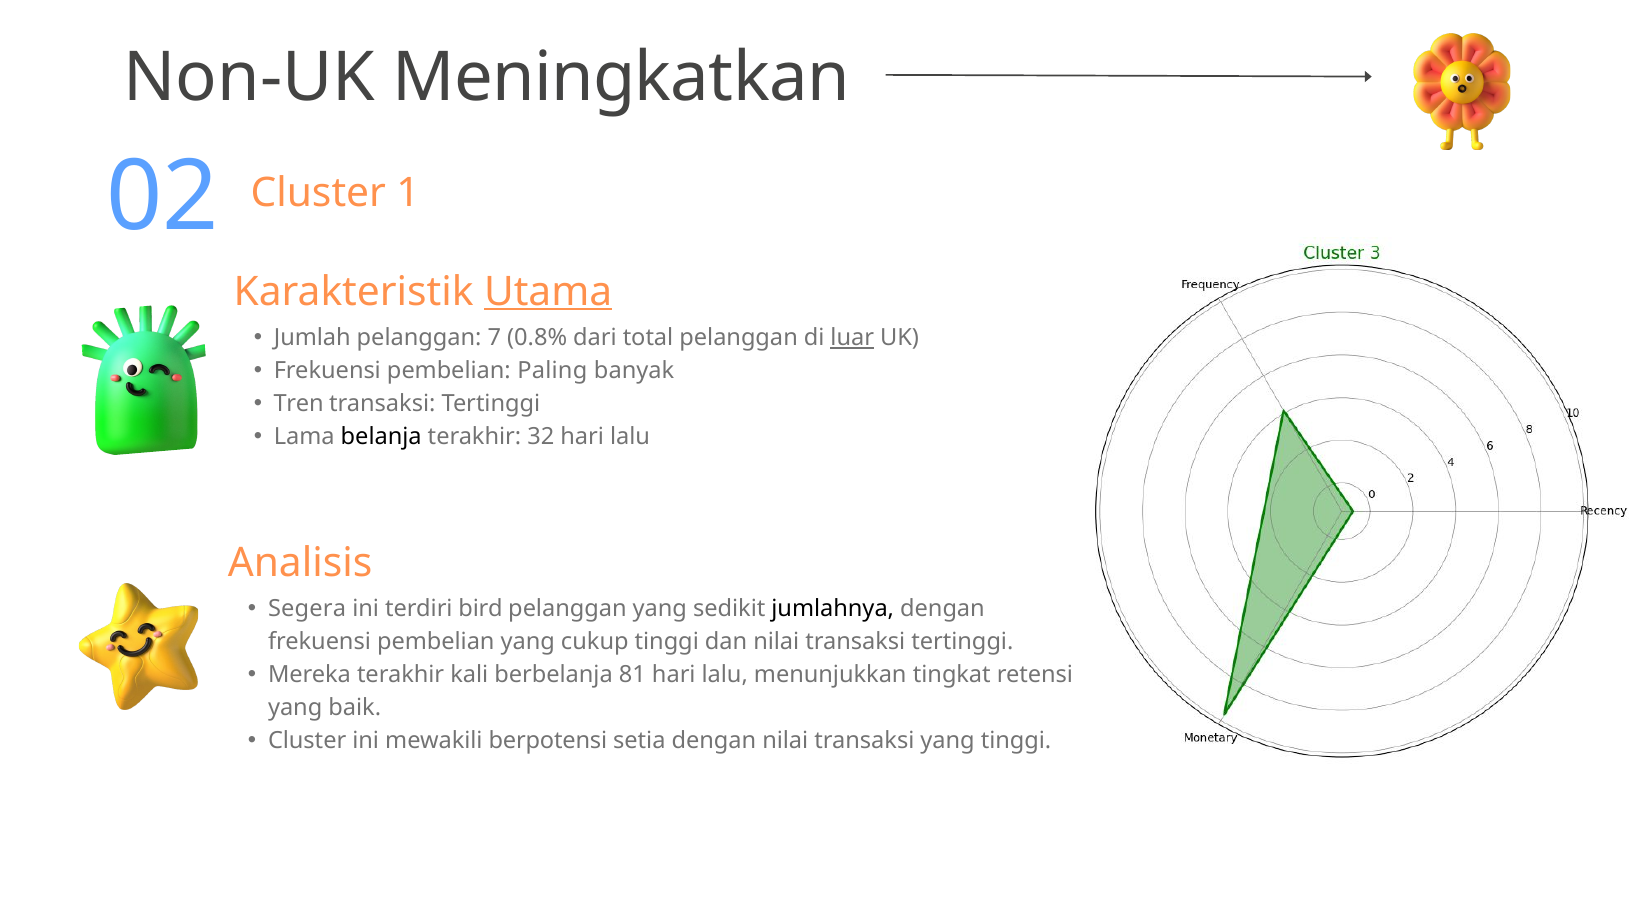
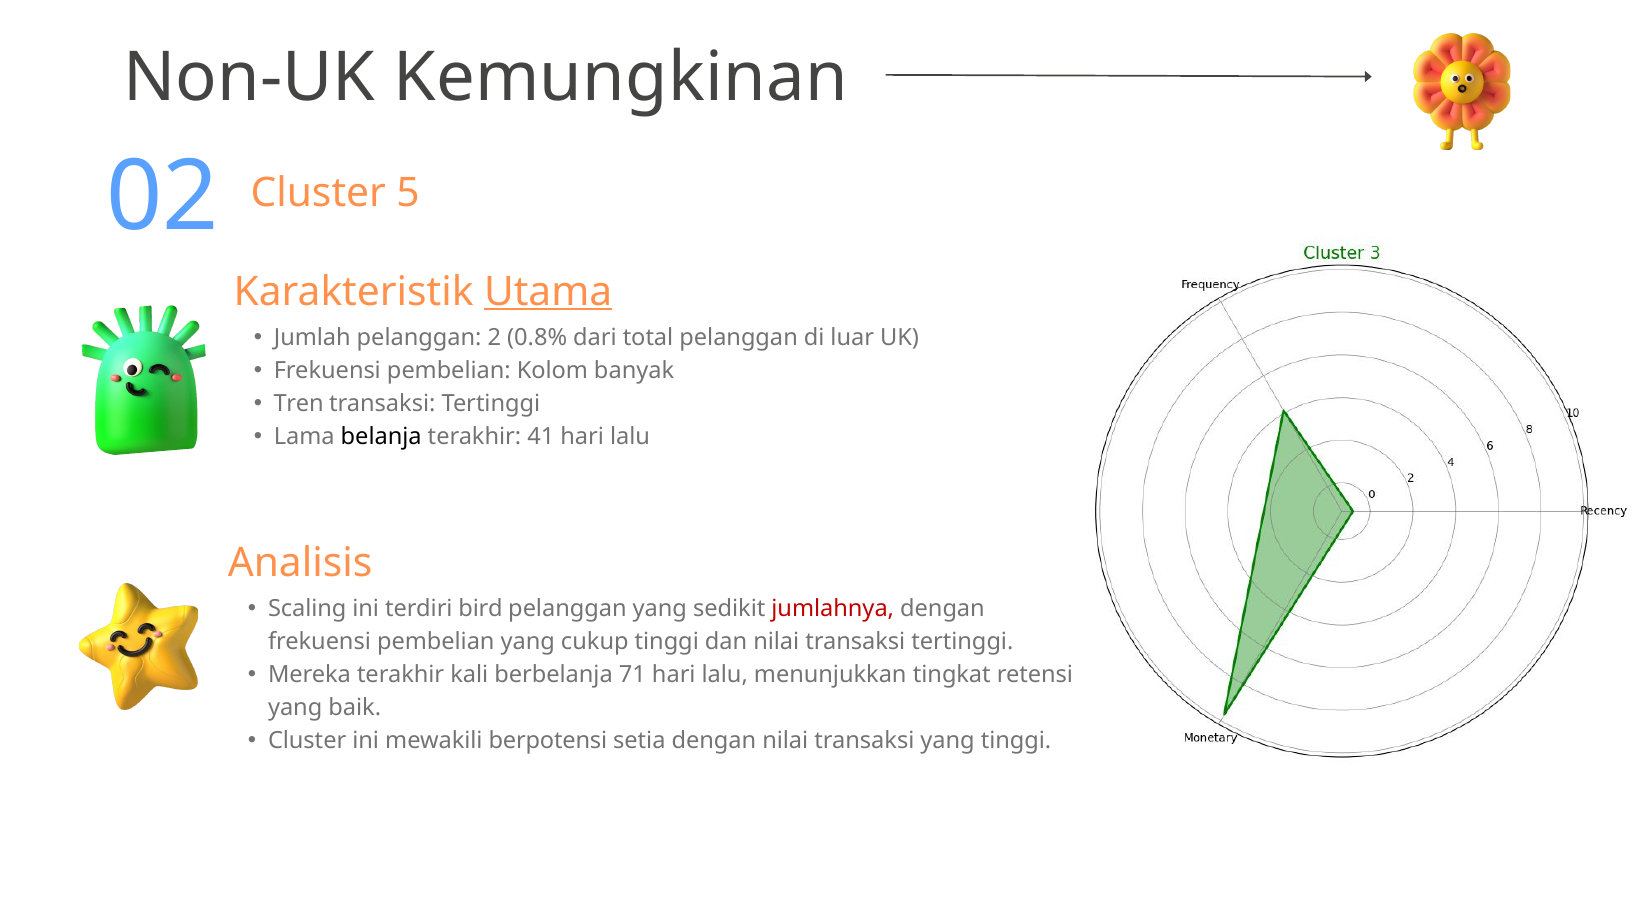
Meningkatkan: Meningkatkan -> Kemungkinan
1: 1 -> 5
7: 7 -> 2
luar underline: present -> none
Paling: Paling -> Kolom
32: 32 -> 41
Segera: Segera -> Scaling
jumlahnya colour: black -> red
81: 81 -> 71
